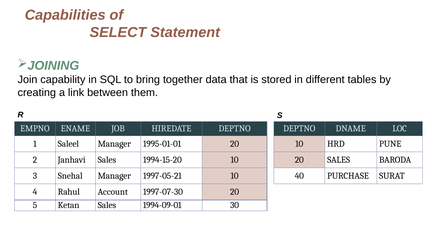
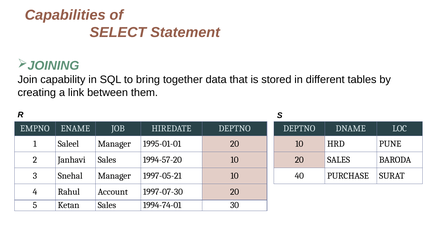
1994-15-20: 1994-15-20 -> 1994-57-20
1994-09-01: 1994-09-01 -> 1994-74-01
